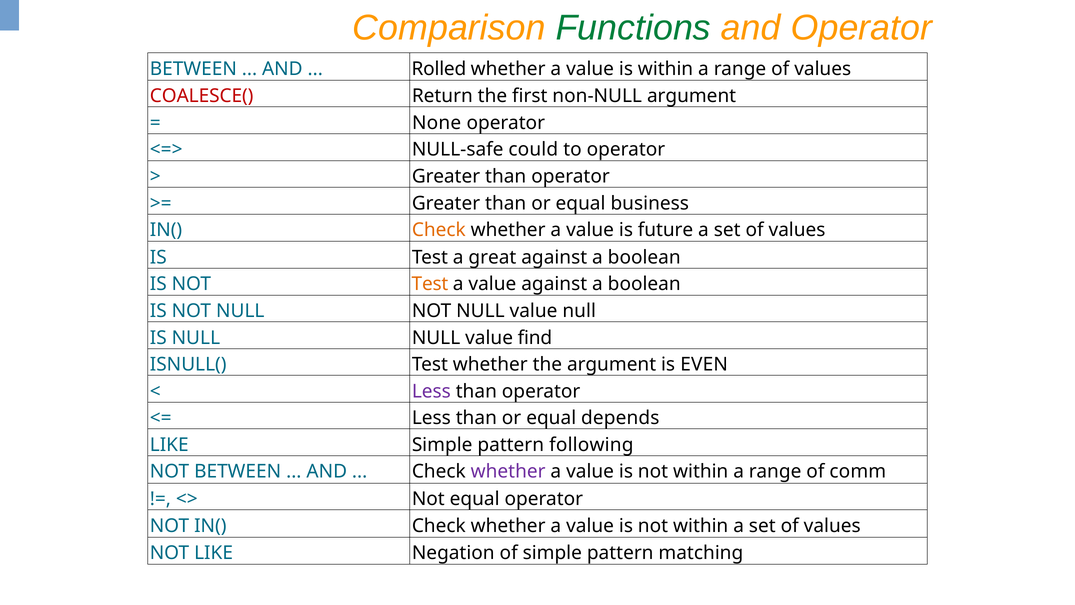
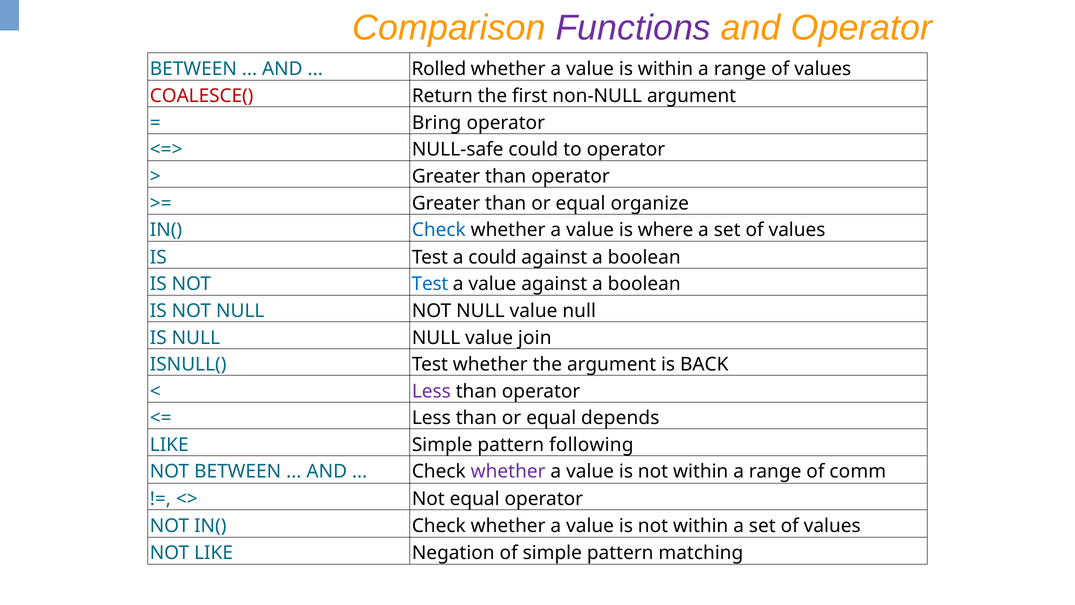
Functions colour: green -> purple
None: None -> Bring
business: business -> organize
Check at (439, 230) colour: orange -> blue
future: future -> where
a great: great -> could
Test at (430, 284) colour: orange -> blue
find: find -> join
EVEN: EVEN -> BACK
